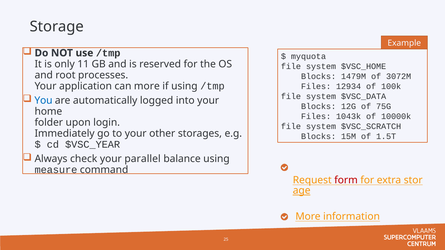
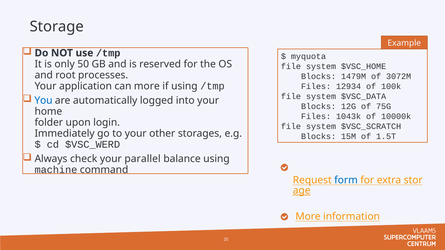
11: 11 -> 50
$VSC_YEAR: $VSC_YEAR -> $VSC_WERD
measure: measure -> machine
form colour: red -> blue
